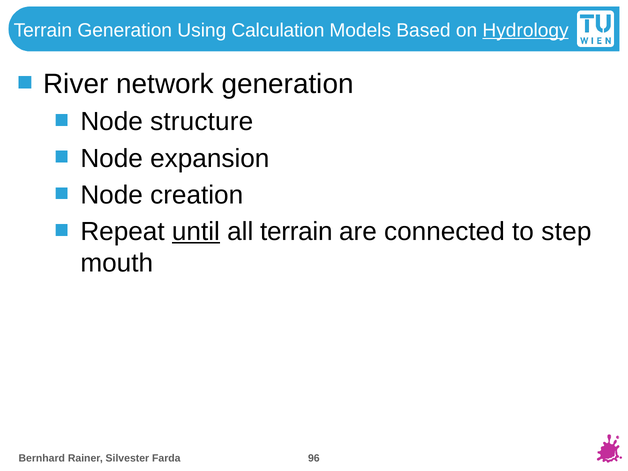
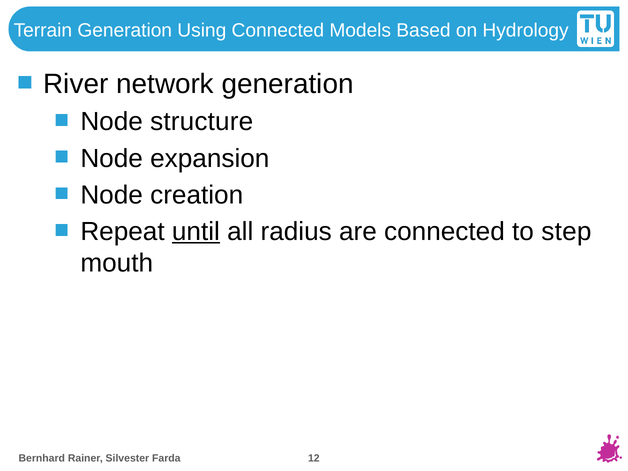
Using Calculation: Calculation -> Connected
Hydrology underline: present -> none
all terrain: terrain -> radius
96: 96 -> 12
